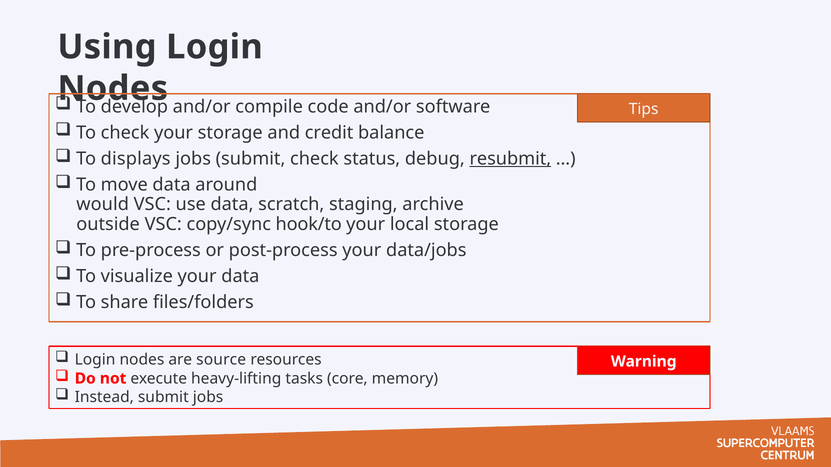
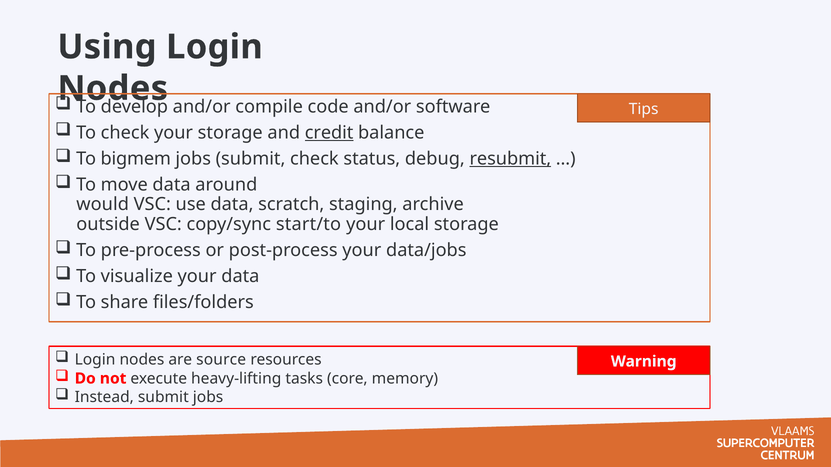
credit underline: none -> present
displays: displays -> bigmem
hook/to: hook/to -> start/to
